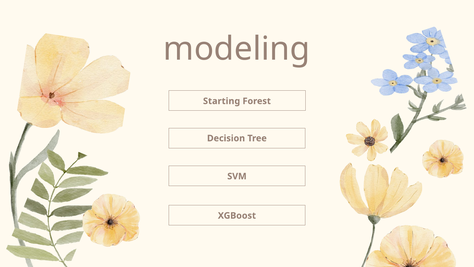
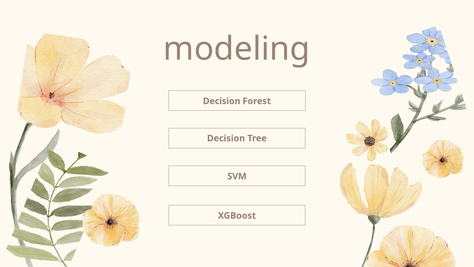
Starting at (222, 101): Starting -> Decision
